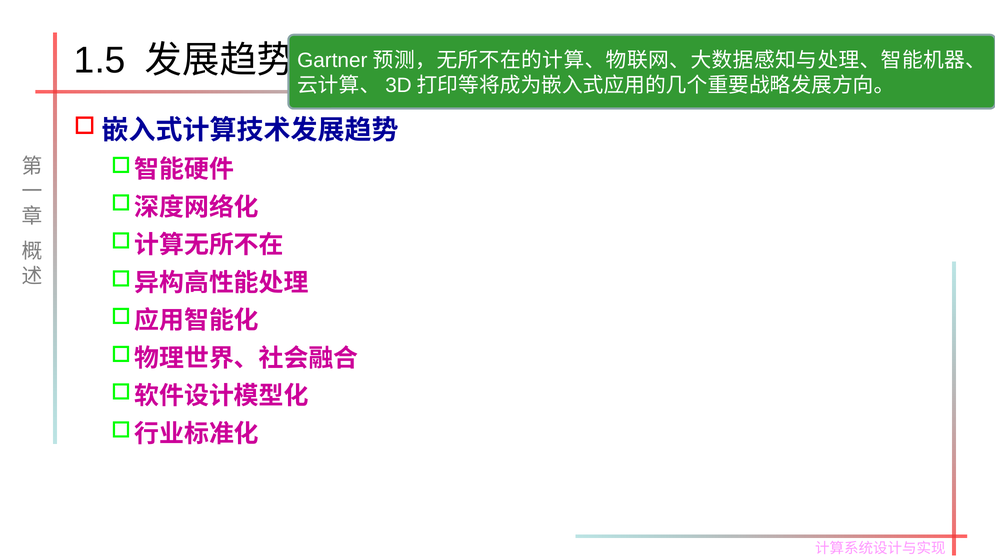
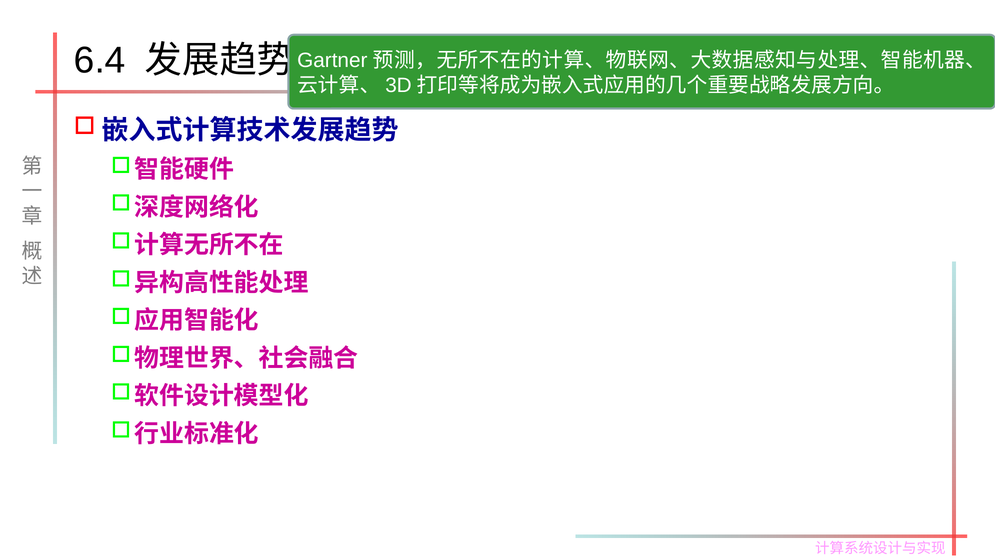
1.5: 1.5 -> 6.4
